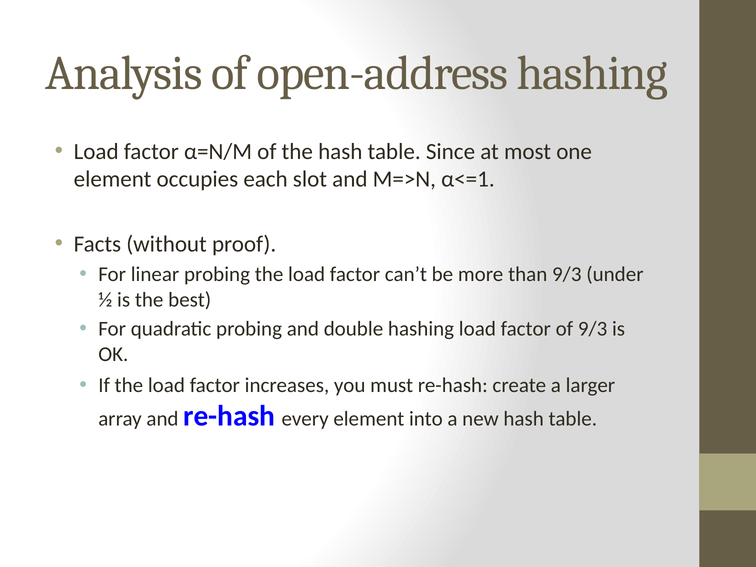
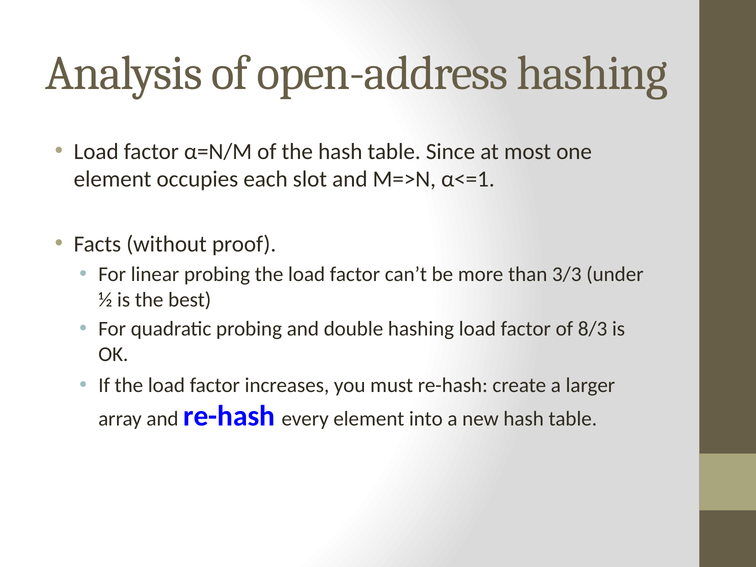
than 9/3: 9/3 -> 3/3
of 9/3: 9/3 -> 8/3
